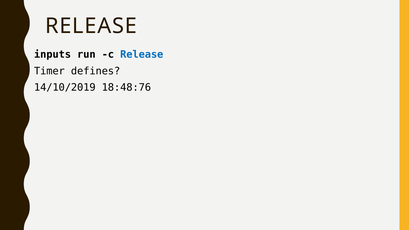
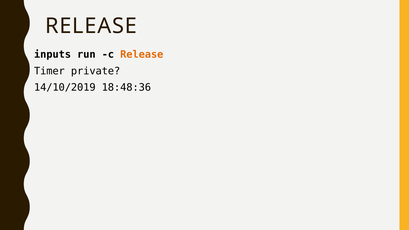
Release at (142, 55) colour: blue -> orange
defines: defines -> private
18:48:76: 18:48:76 -> 18:48:36
